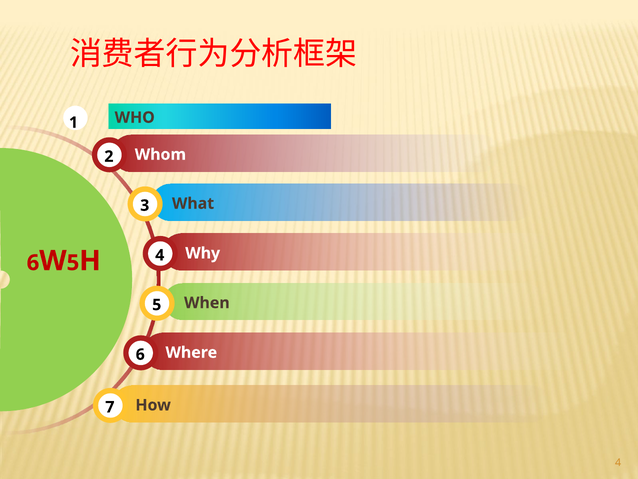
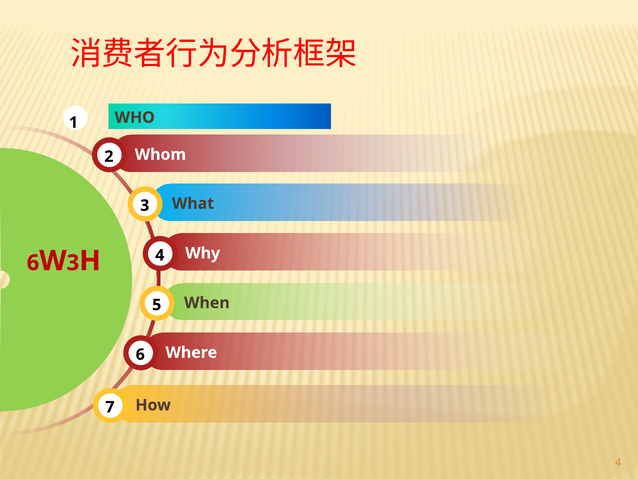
5 at (73, 263): 5 -> 3
